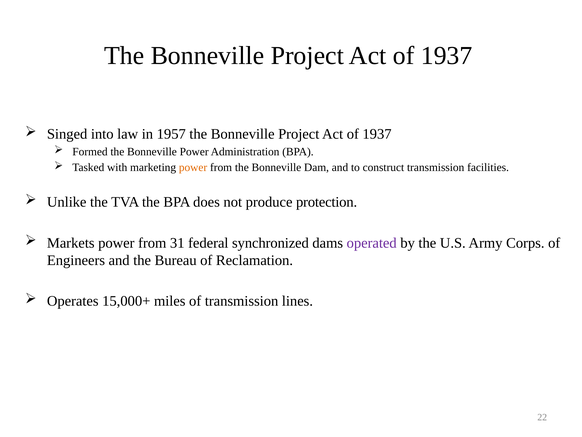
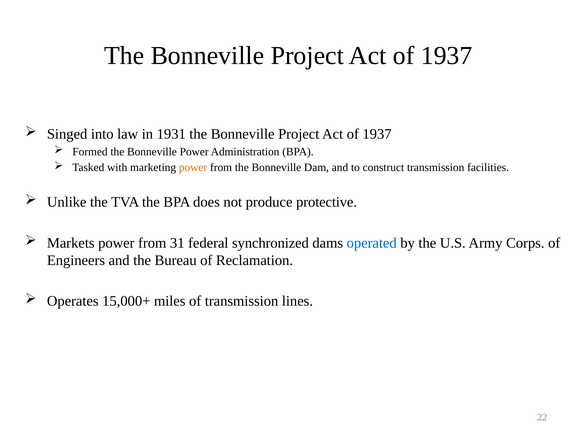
1957: 1957 -> 1931
protection: protection -> protective
operated colour: purple -> blue
